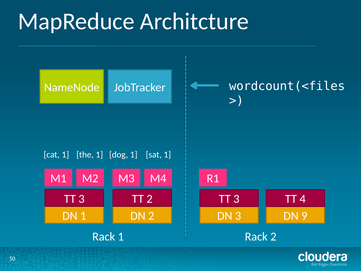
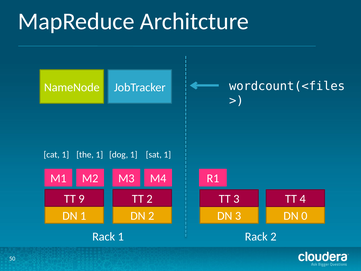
3 at (82, 199): 3 -> 9
9: 9 -> 0
